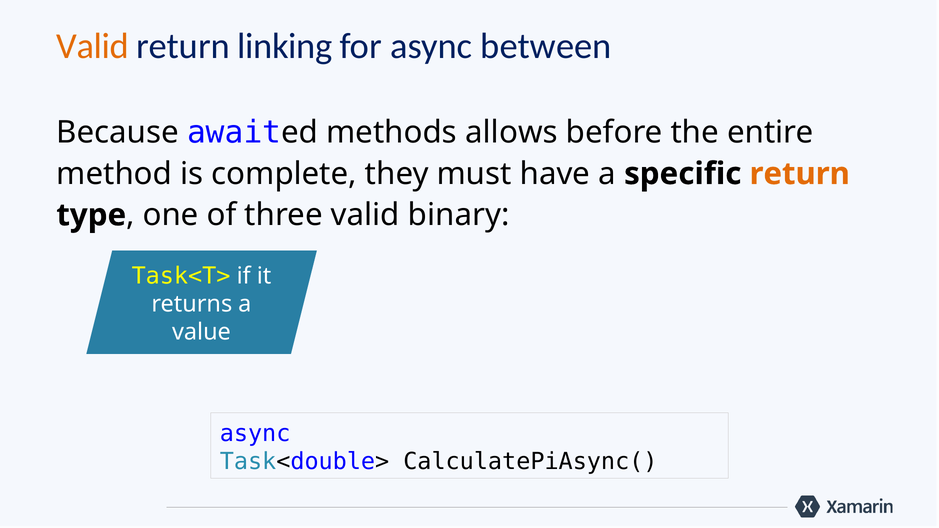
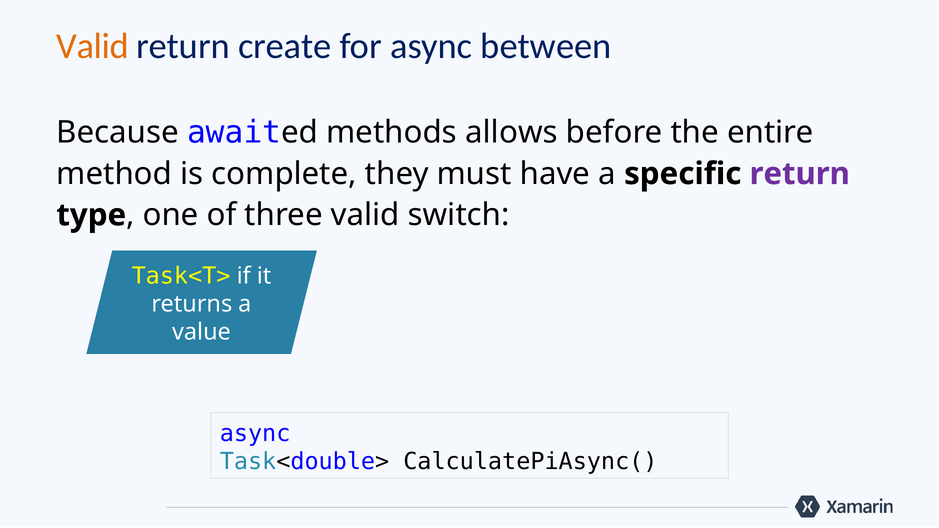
linking: linking -> create
return at (800, 174) colour: orange -> purple
binary: binary -> switch
